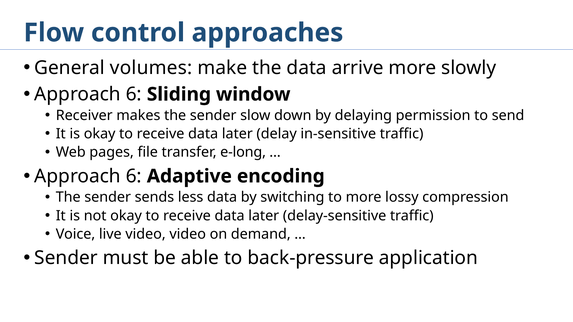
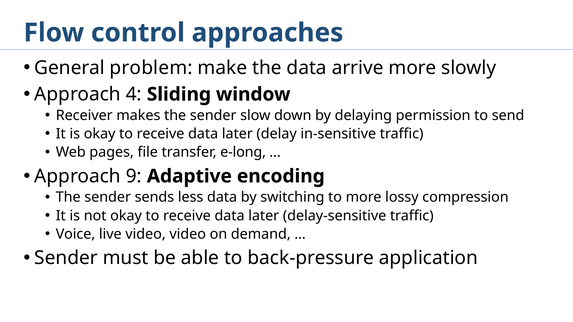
volumes: volumes -> problem
6 at (134, 94): 6 -> 4
6 at (134, 176): 6 -> 9
